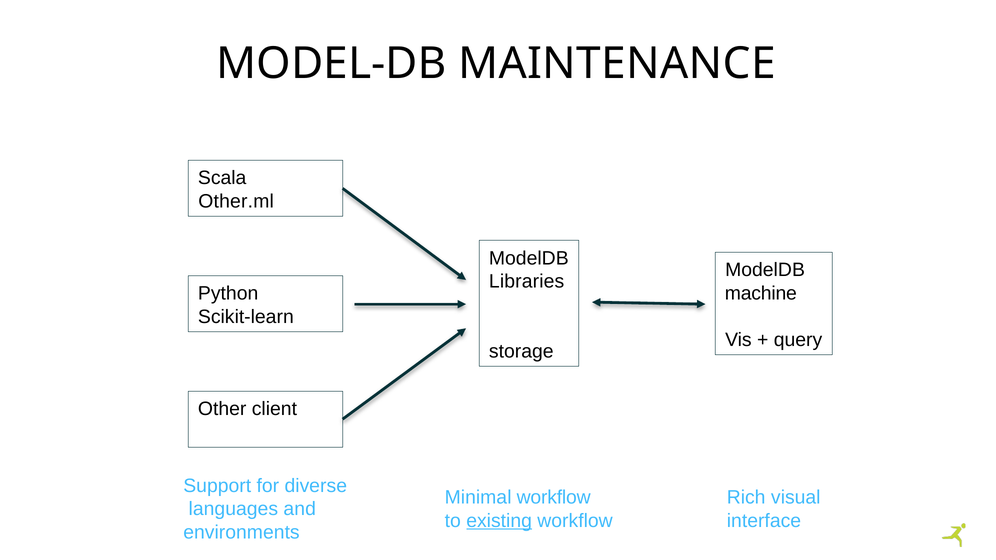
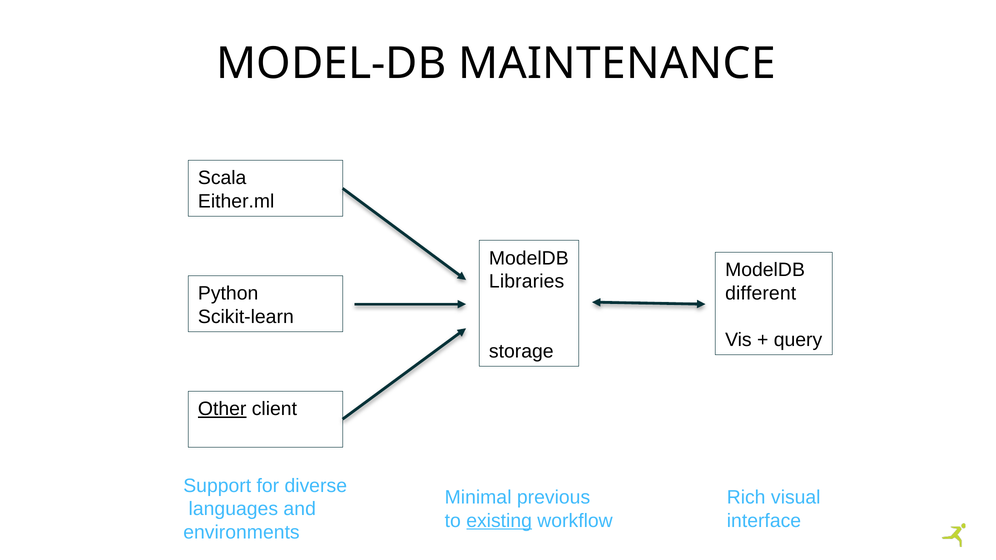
Other.ml: Other.ml -> Either.ml
machine: machine -> different
Other underline: none -> present
Minimal workflow: workflow -> previous
